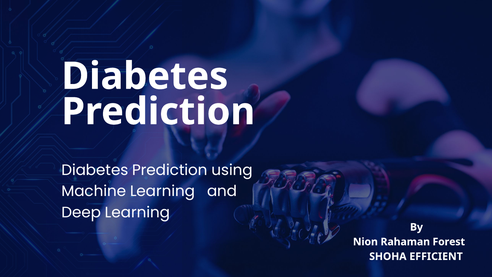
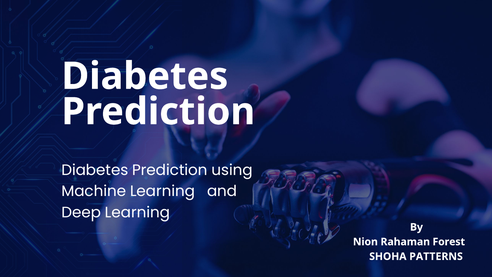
EFFICIENT: EFFICIENT -> PATTERNS
